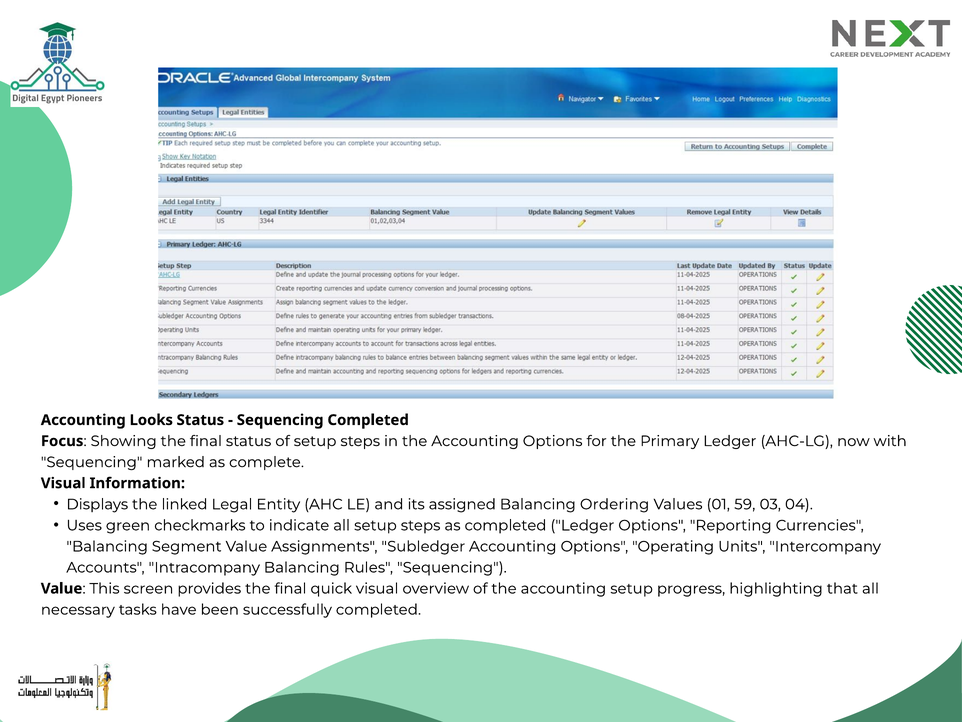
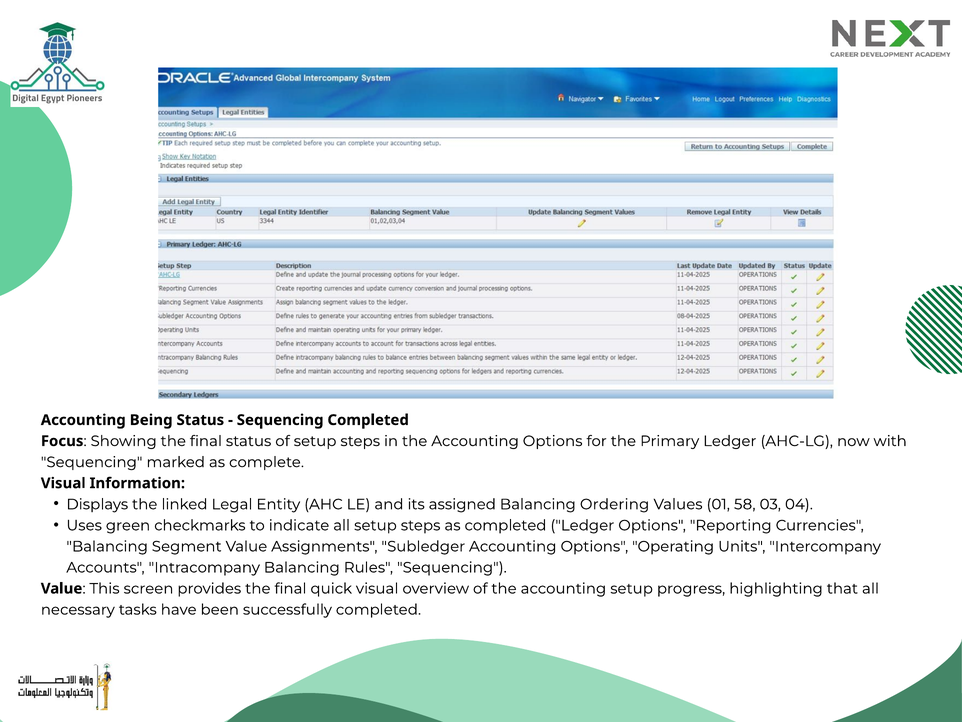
Looks: Looks -> Being
59: 59 -> 58
